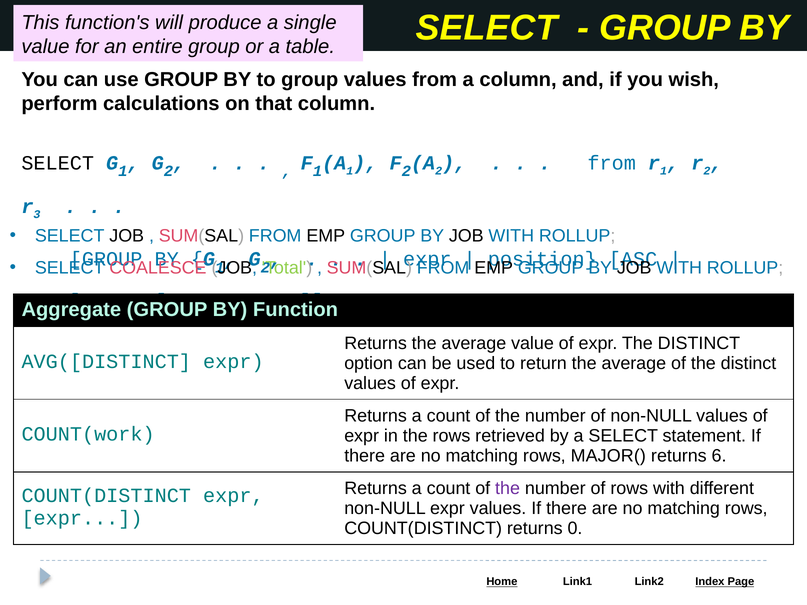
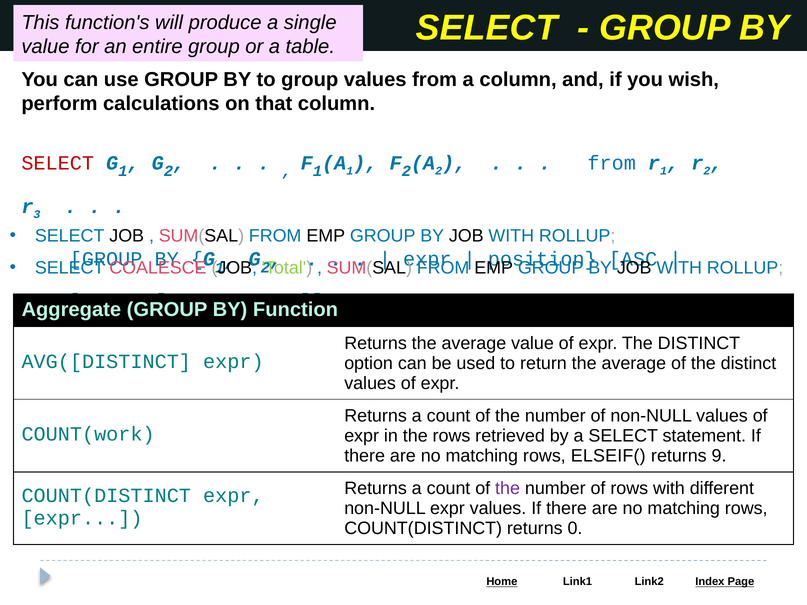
SELECT at (58, 163) colour: black -> red
MAJOR(: MAJOR( -> ELSEIF(
6: 6 -> 9
